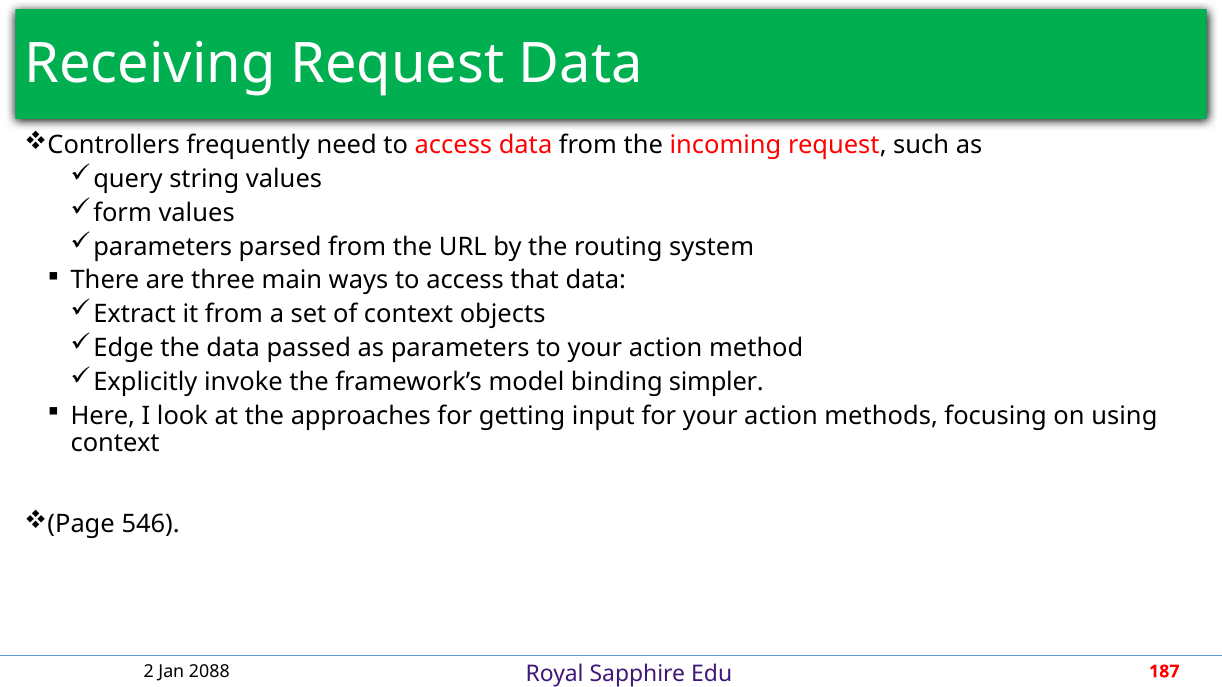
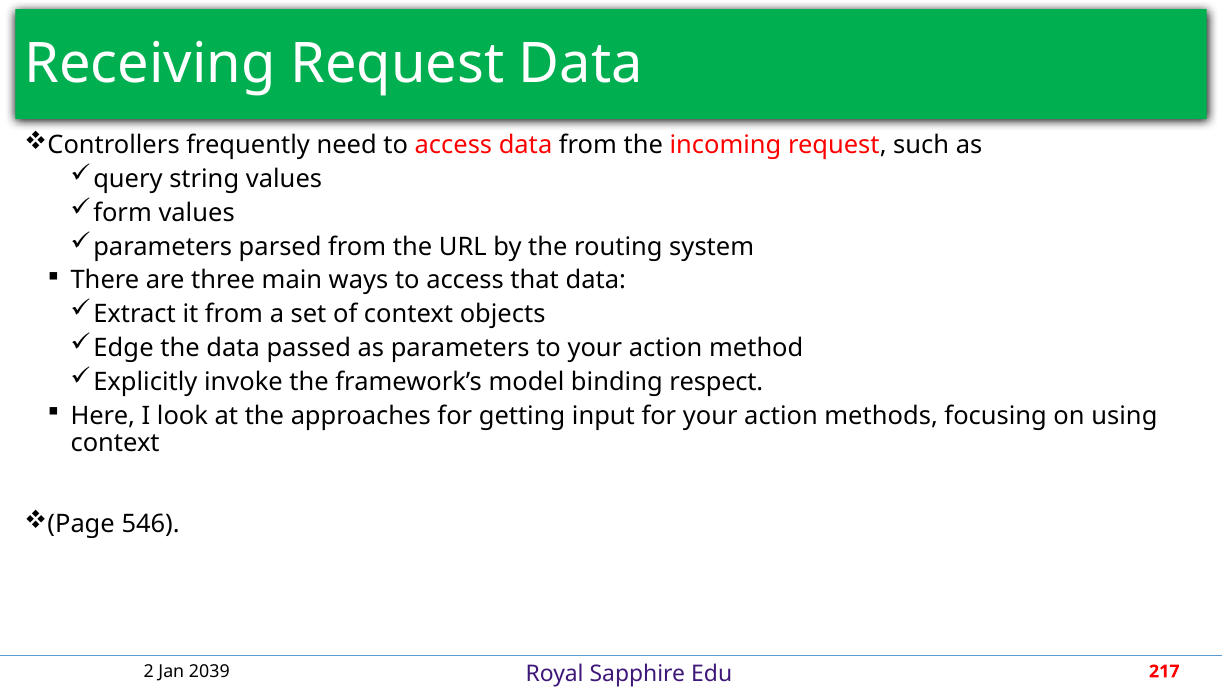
simpler: simpler -> respect
2088: 2088 -> 2039
187: 187 -> 217
